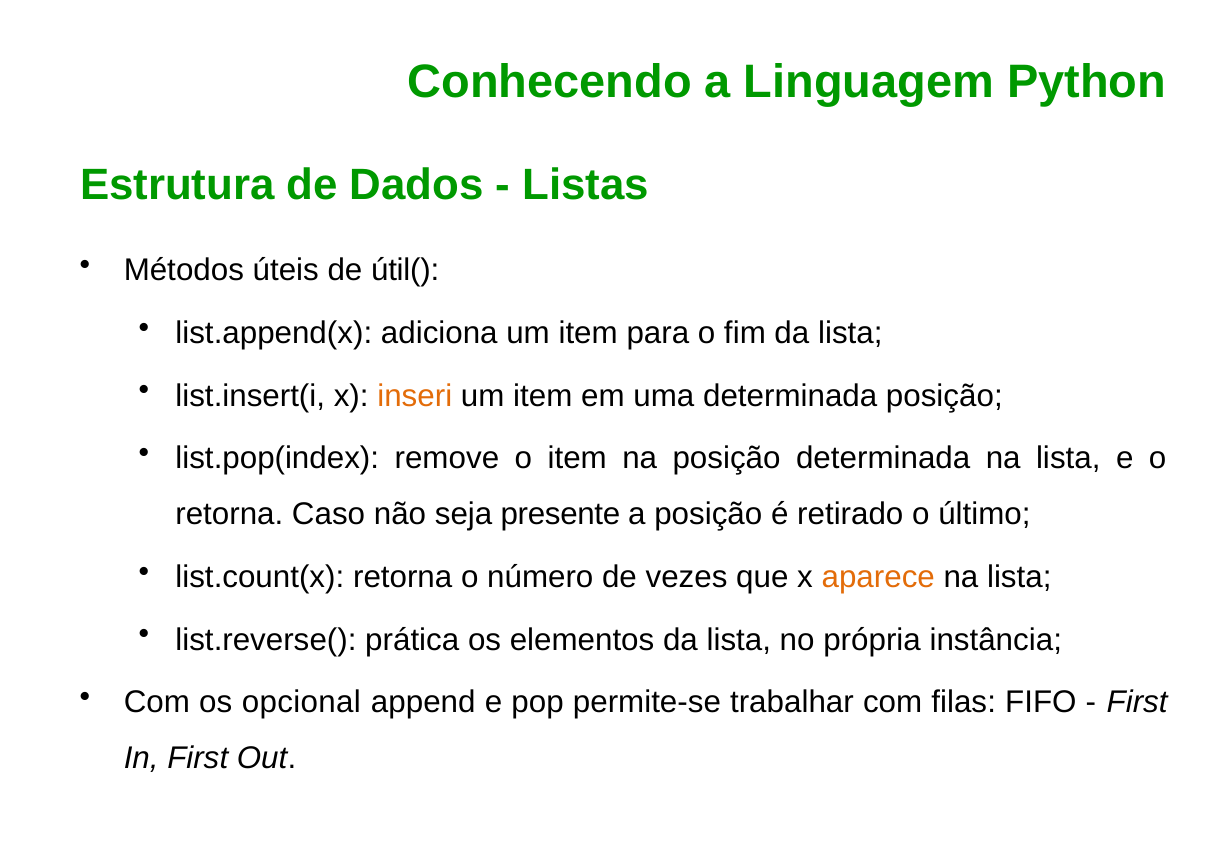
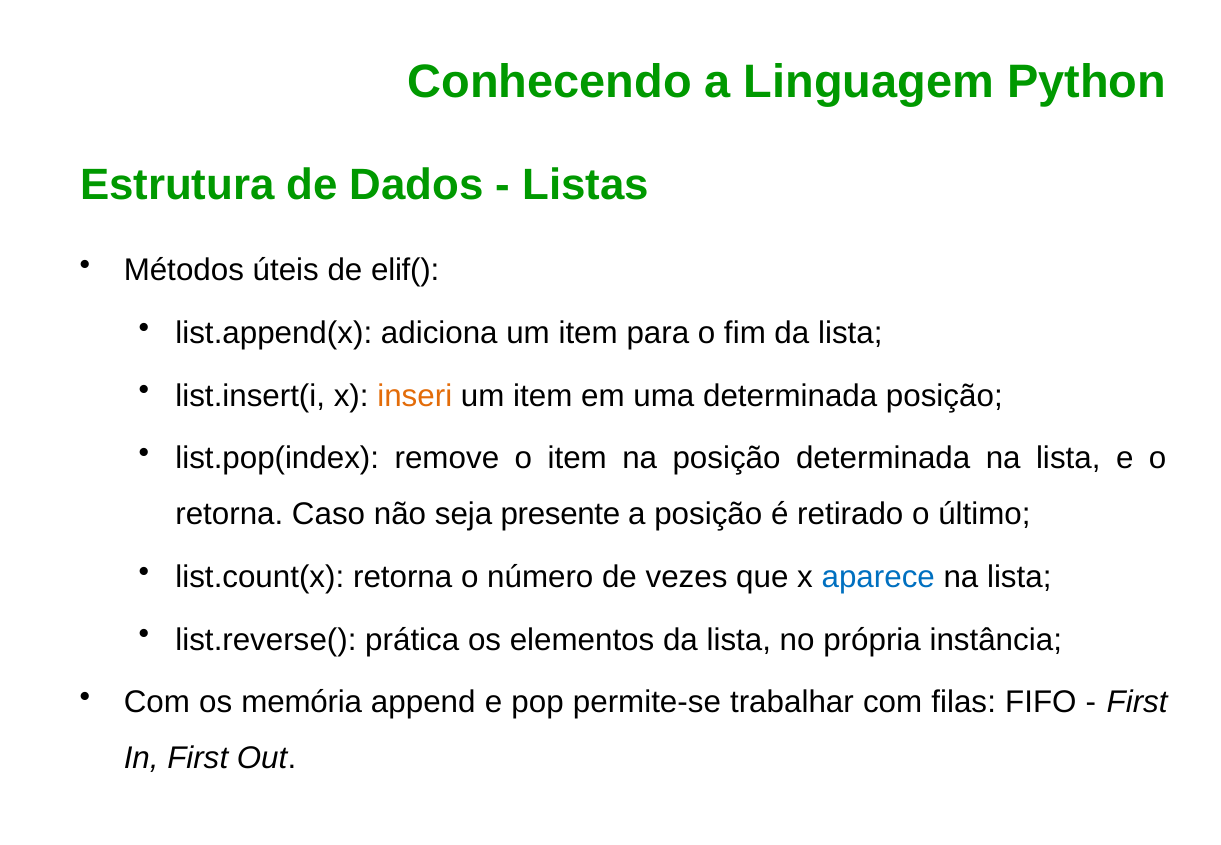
útil(: útil( -> elif(
aparece colour: orange -> blue
opcional: opcional -> memória
